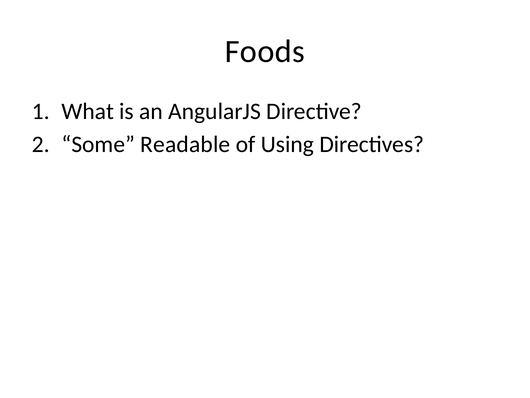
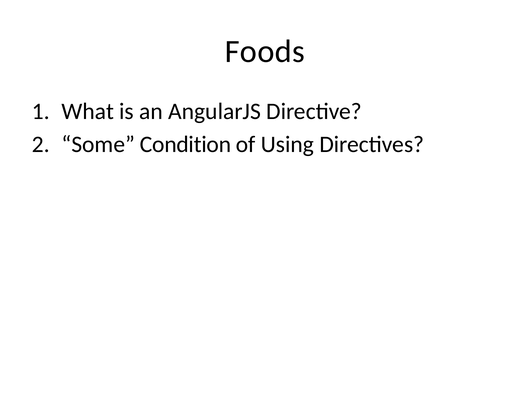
Readable: Readable -> Condition
